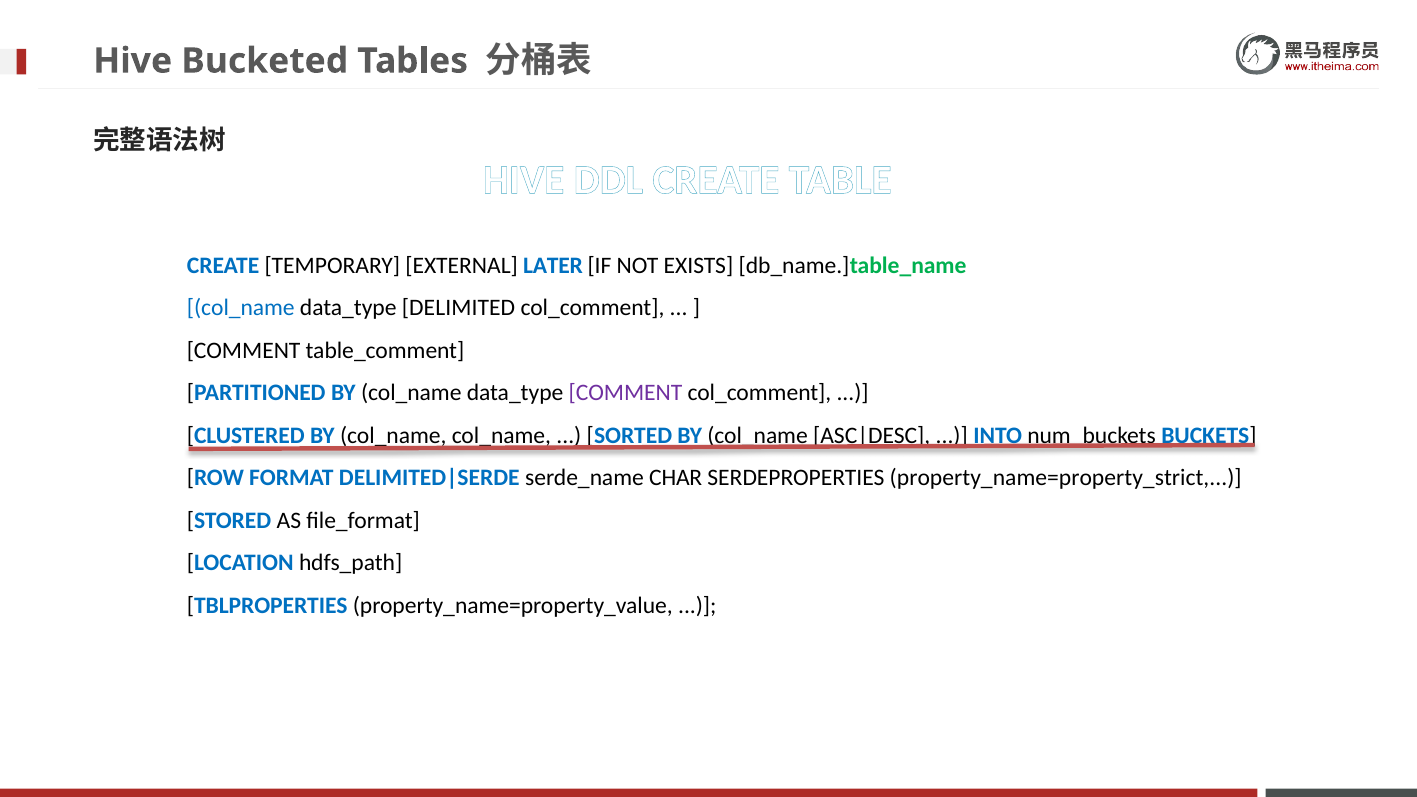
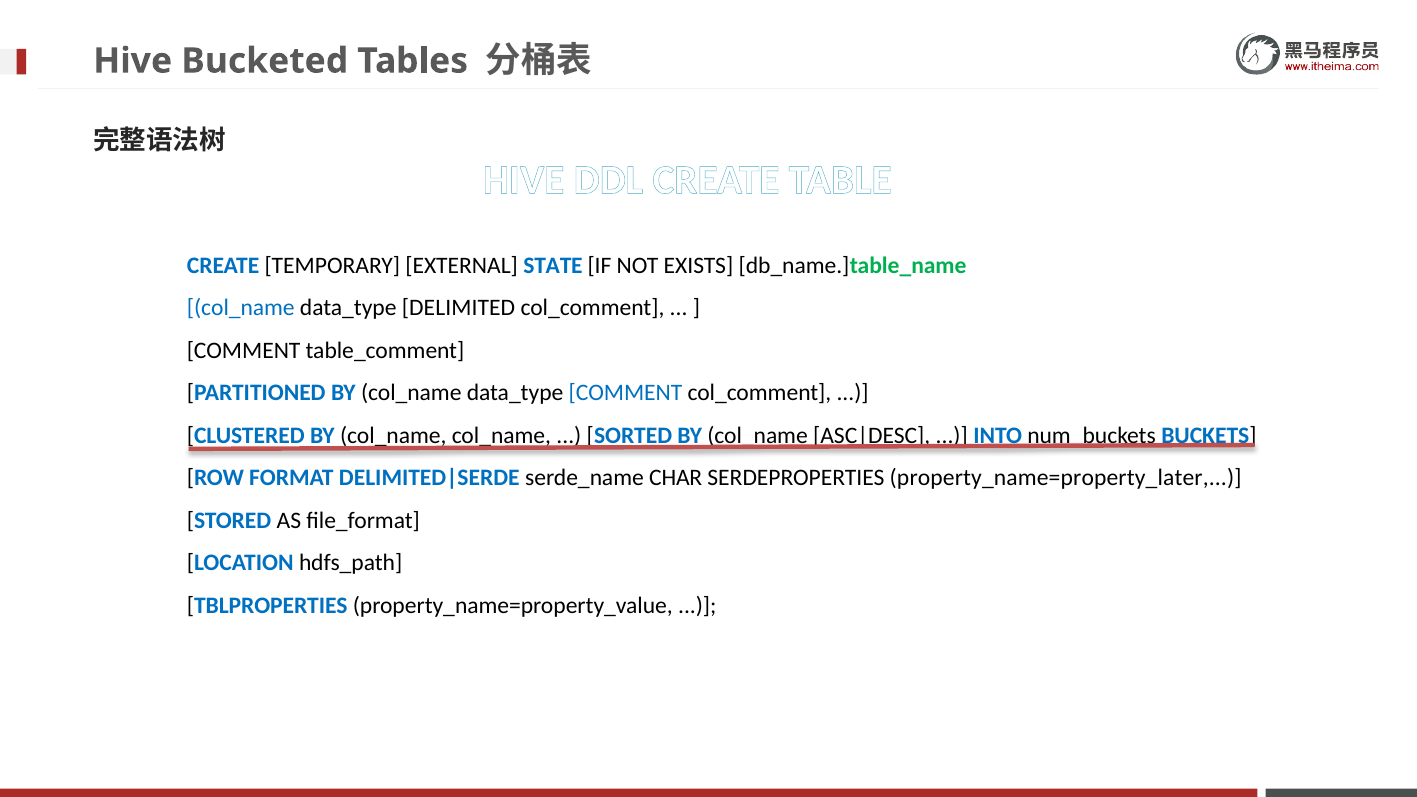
LATER: LATER -> STATE
COMMENT at (625, 393) colour: purple -> blue
property_name=property_strict: property_name=property_strict -> property_name=property_later
